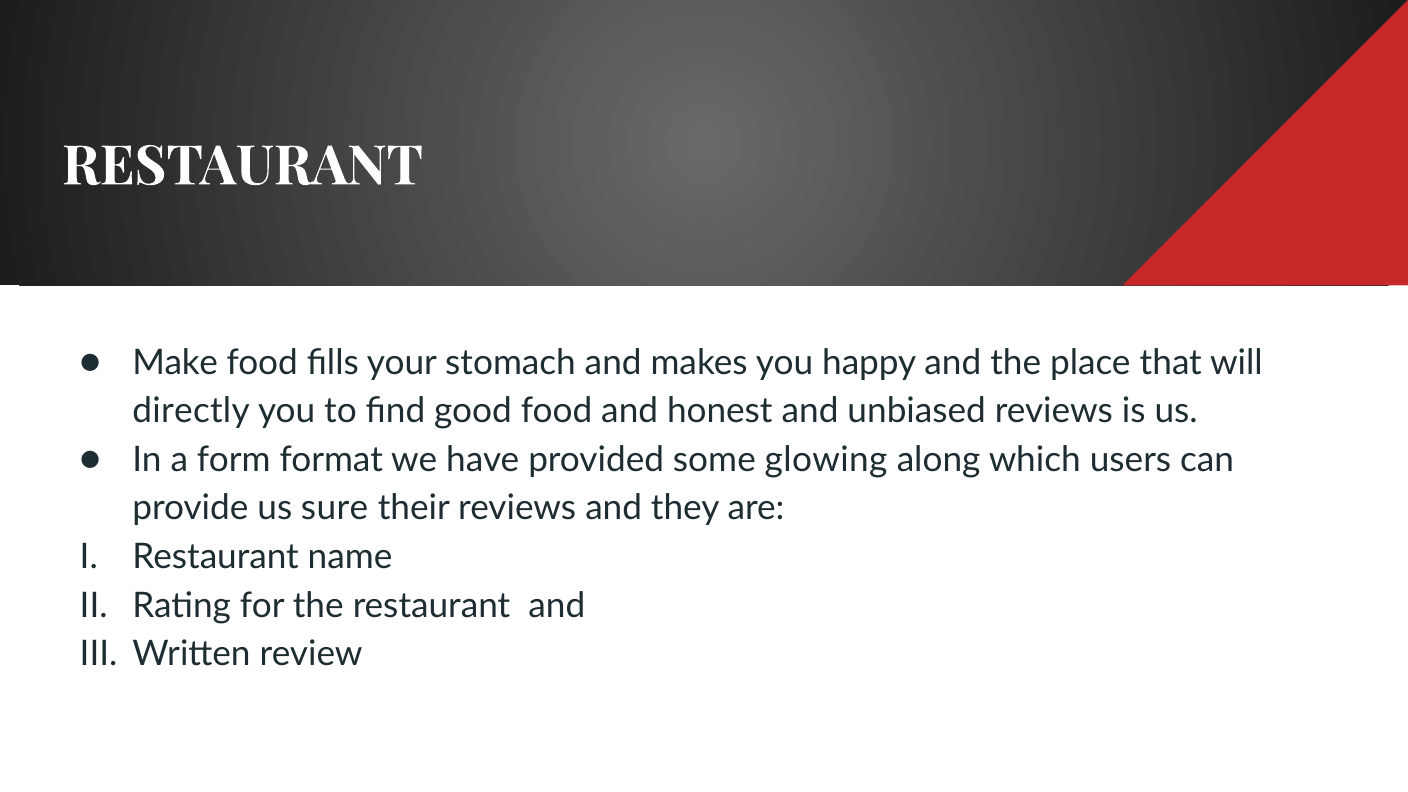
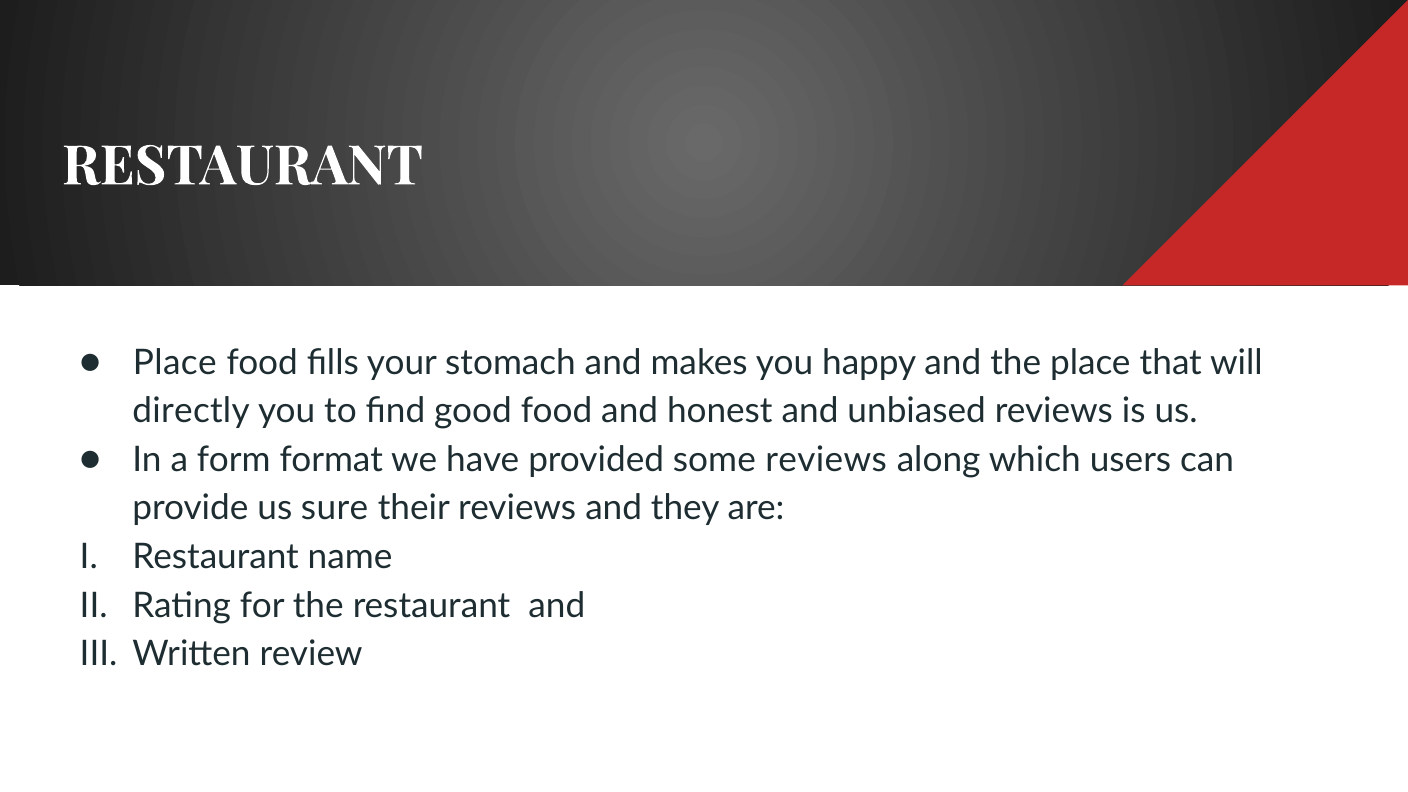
Make at (175, 363): Make -> Place
some glowing: glowing -> reviews
